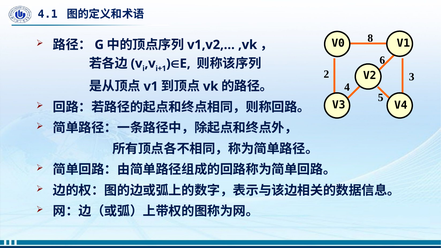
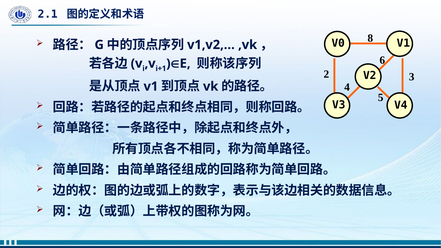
4.1: 4.1 -> 2.1
